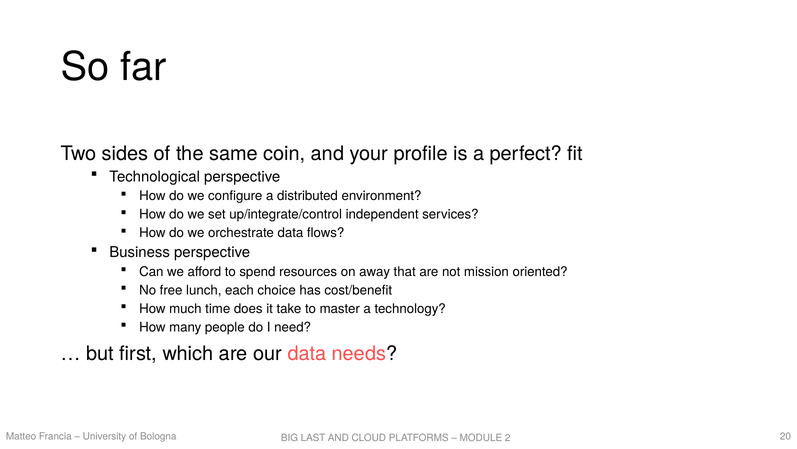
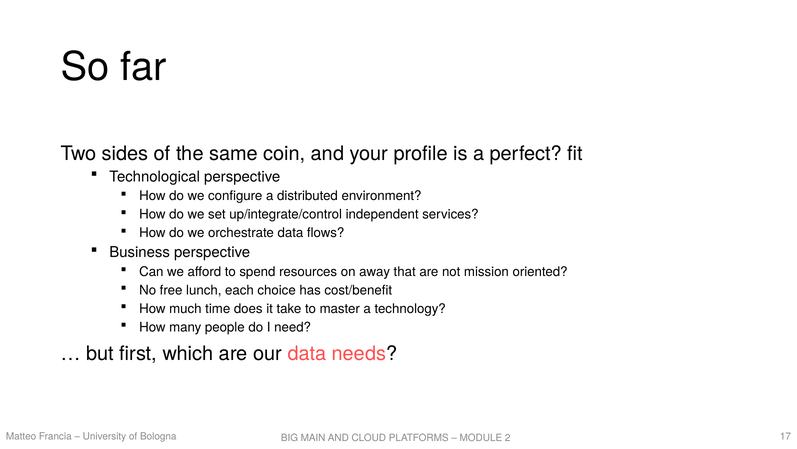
20: 20 -> 17
LAST: LAST -> MAIN
